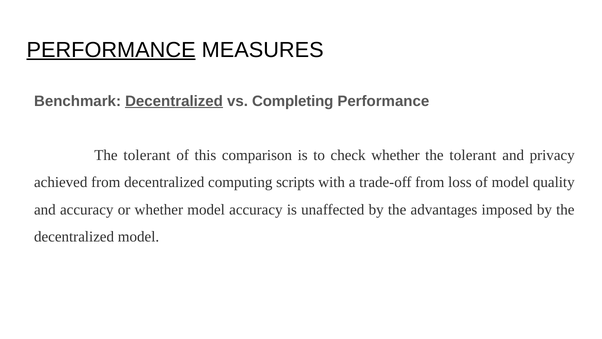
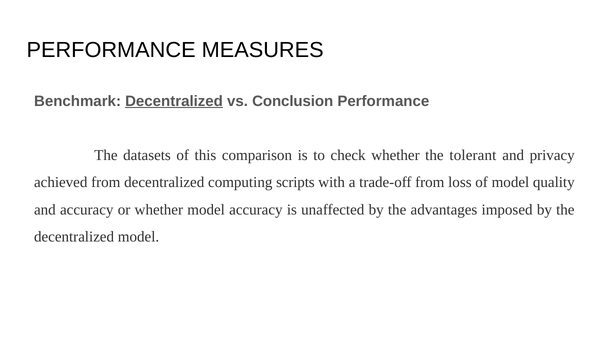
PERFORMANCE at (111, 50) underline: present -> none
Completing: Completing -> Conclusion
tolerant at (147, 155): tolerant -> datasets
